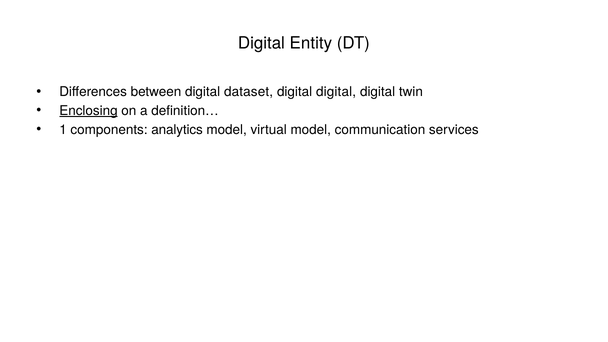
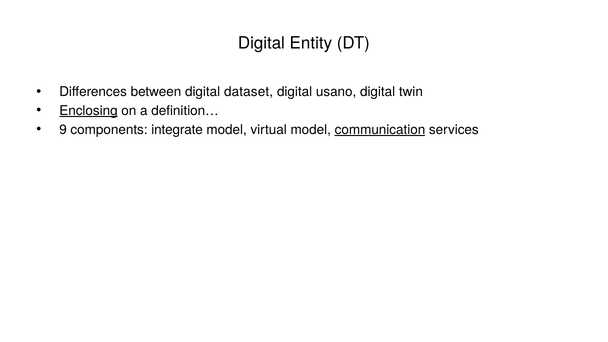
digital at (336, 92): digital -> usano
1: 1 -> 9
analytics: analytics -> integrate
communication underline: none -> present
